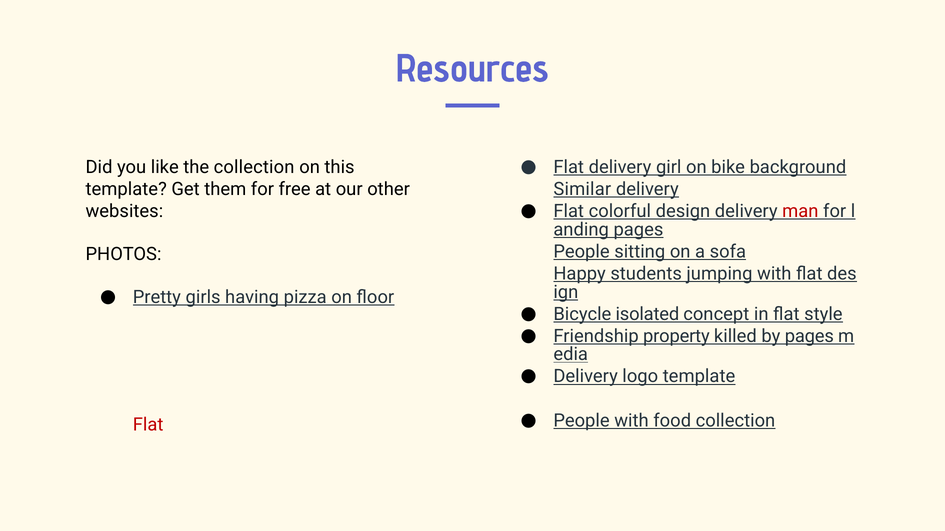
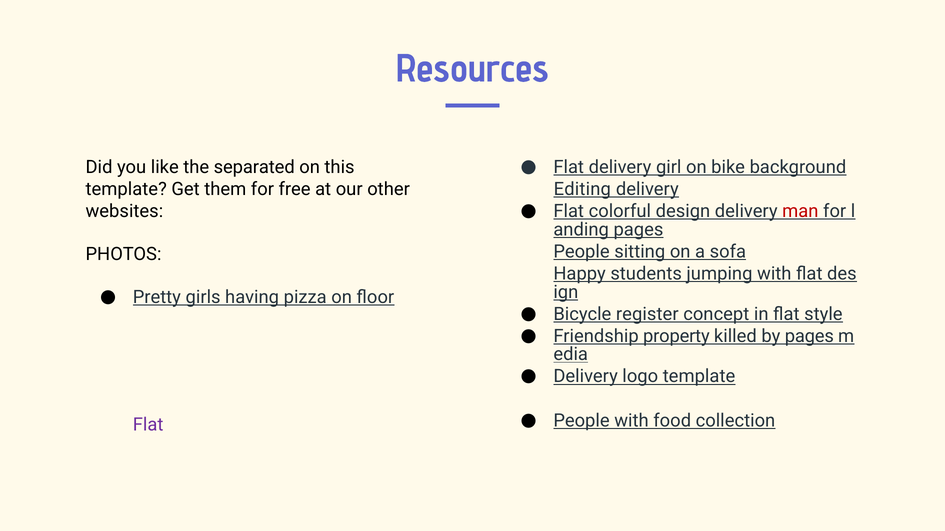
the collection: collection -> separated
Similar: Similar -> Editing
isolated: isolated -> register
Flat at (148, 425) colour: red -> purple
